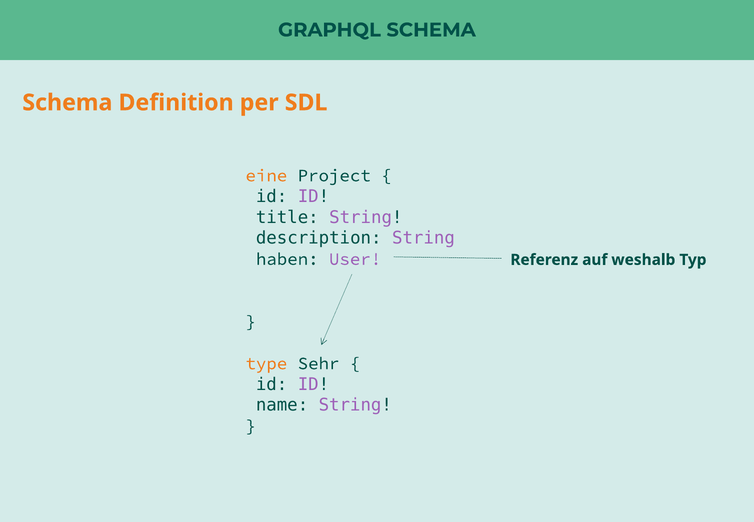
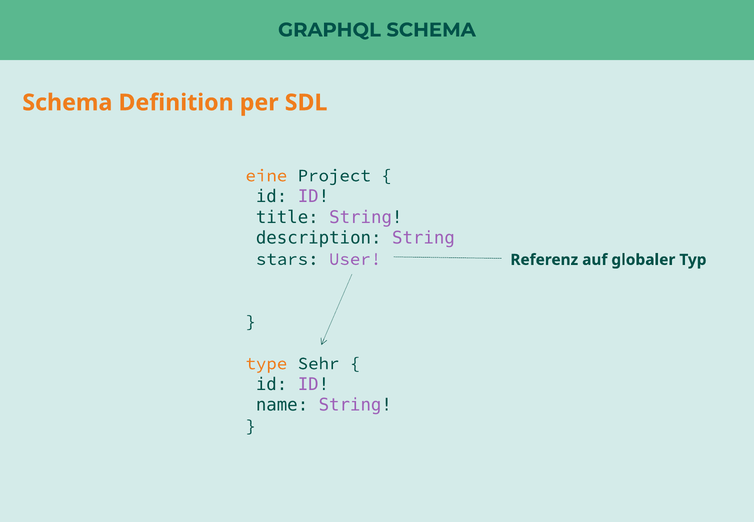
haben: haben -> stars
weshalb: weshalb -> globaler
